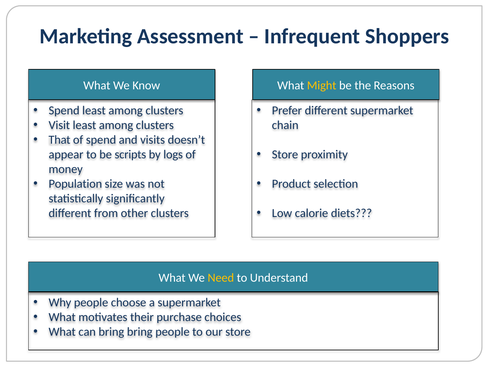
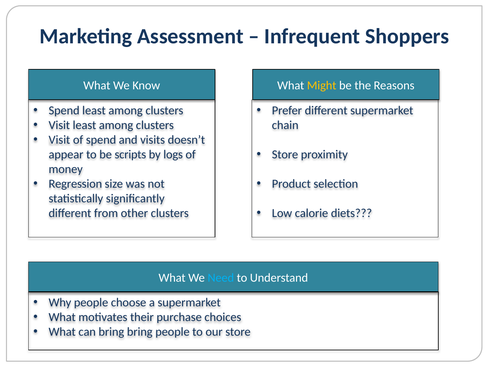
That at (60, 140): That -> Visit
Population: Population -> Regression
Need colour: yellow -> light blue
